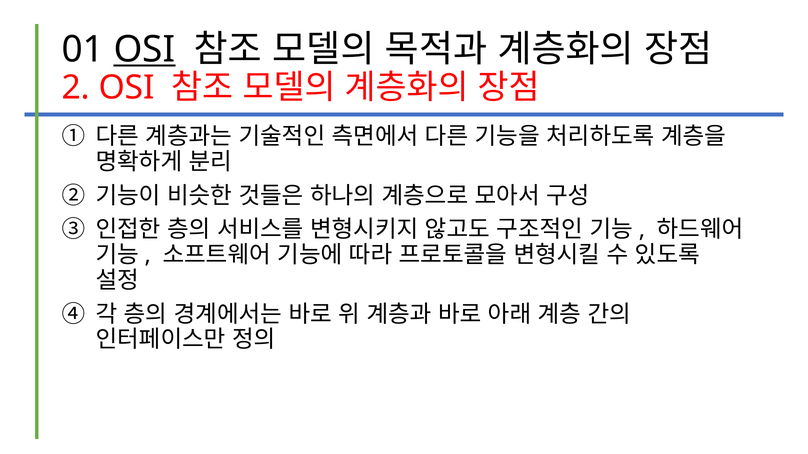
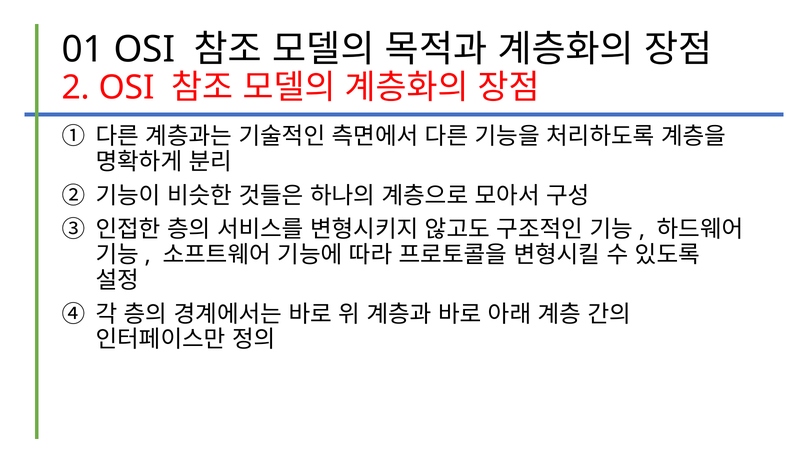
OSI at (144, 50) underline: present -> none
